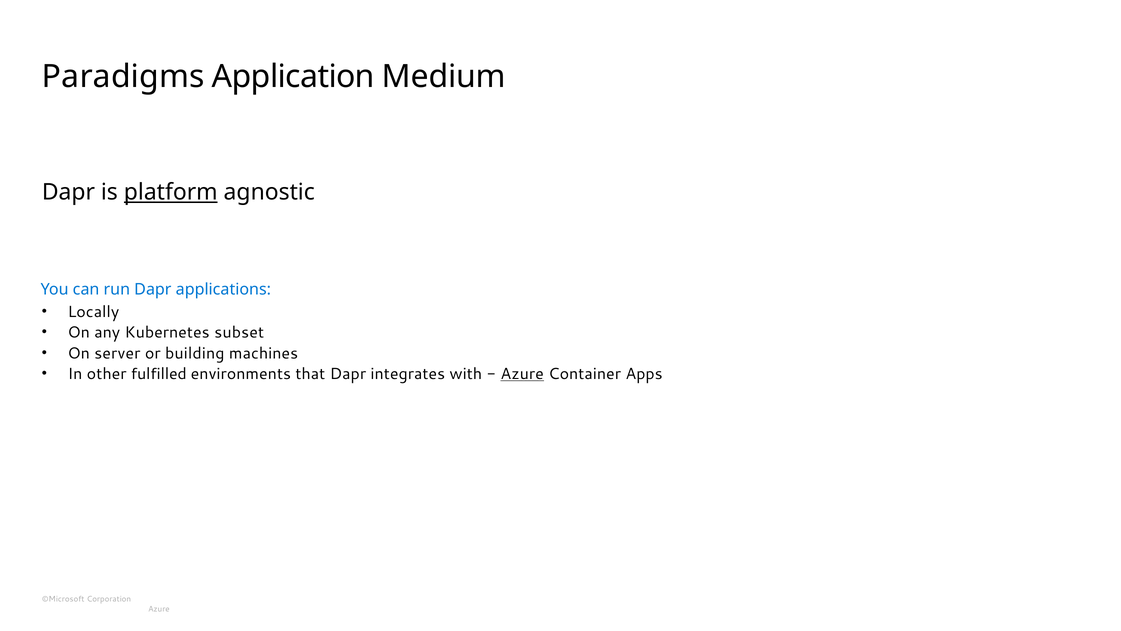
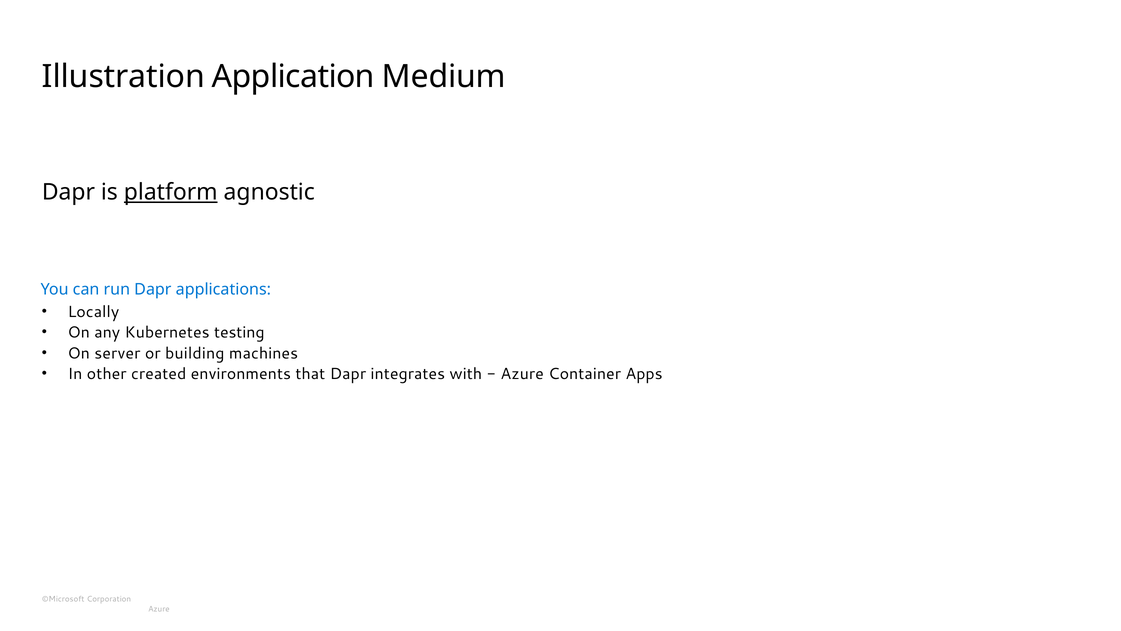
Paradigms: Paradigms -> Illustration
subset: subset -> testing
fulfilled: fulfilled -> created
Azure at (522, 374) underline: present -> none
